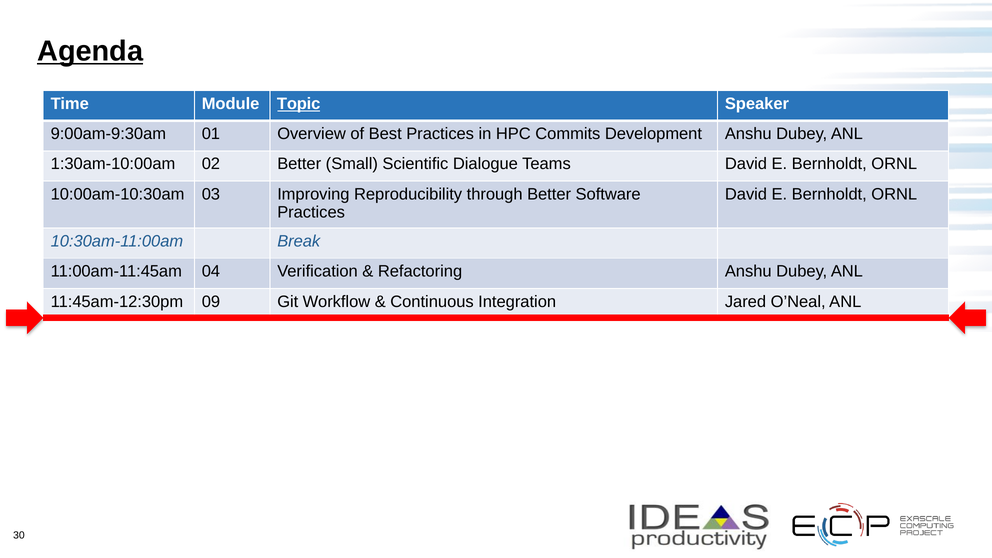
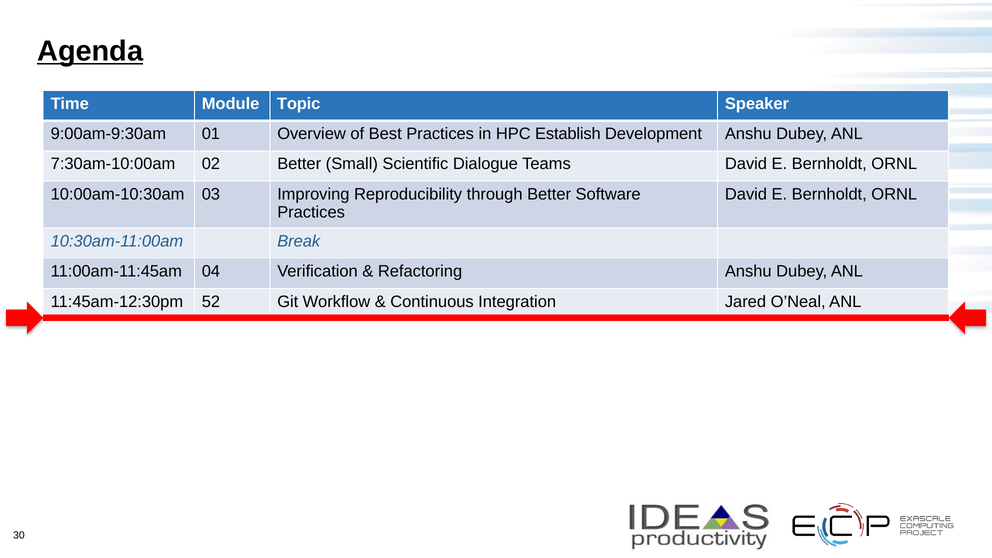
Topic underline: present -> none
Commits: Commits -> Establish
1:30am-10:00am: 1:30am-10:00am -> 7:30am-10:00am
09: 09 -> 52
